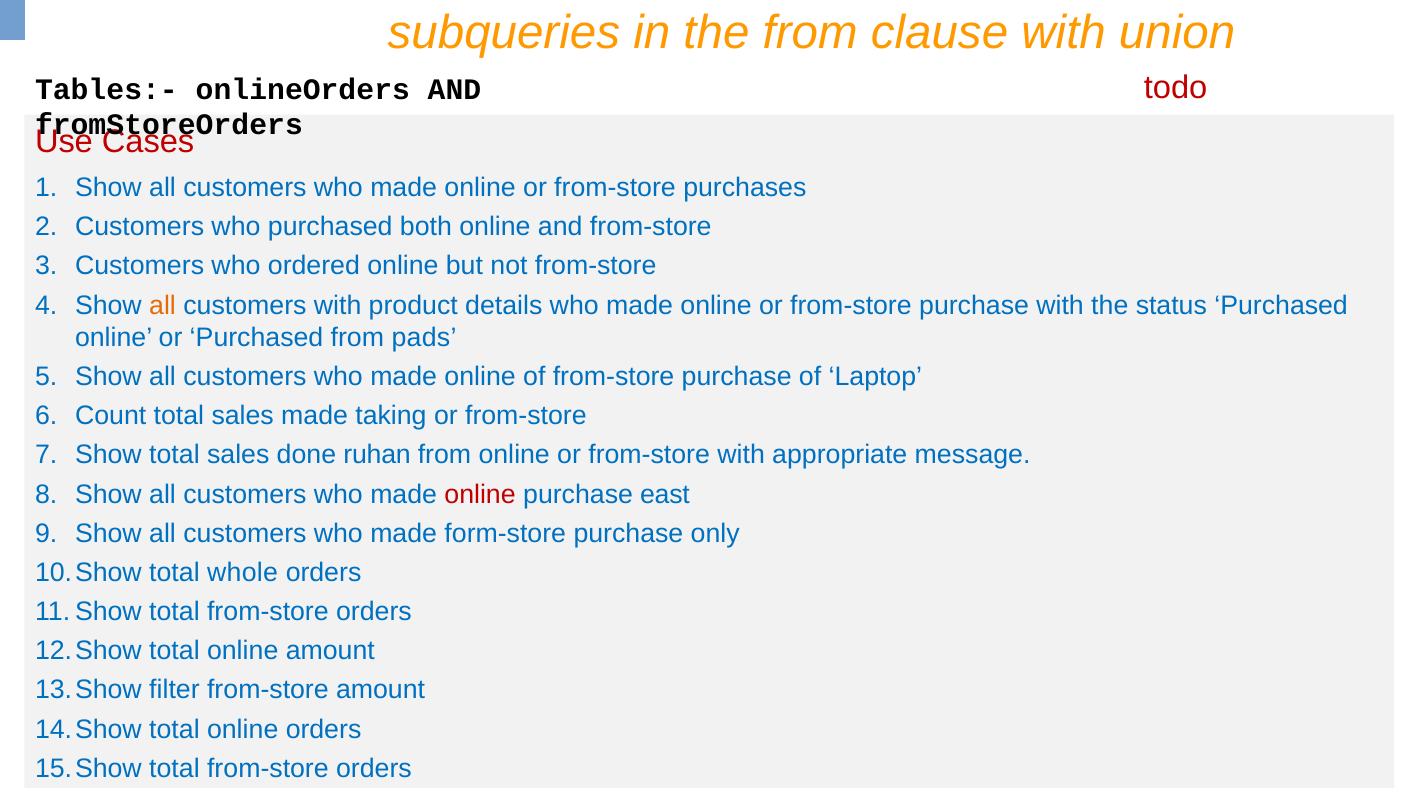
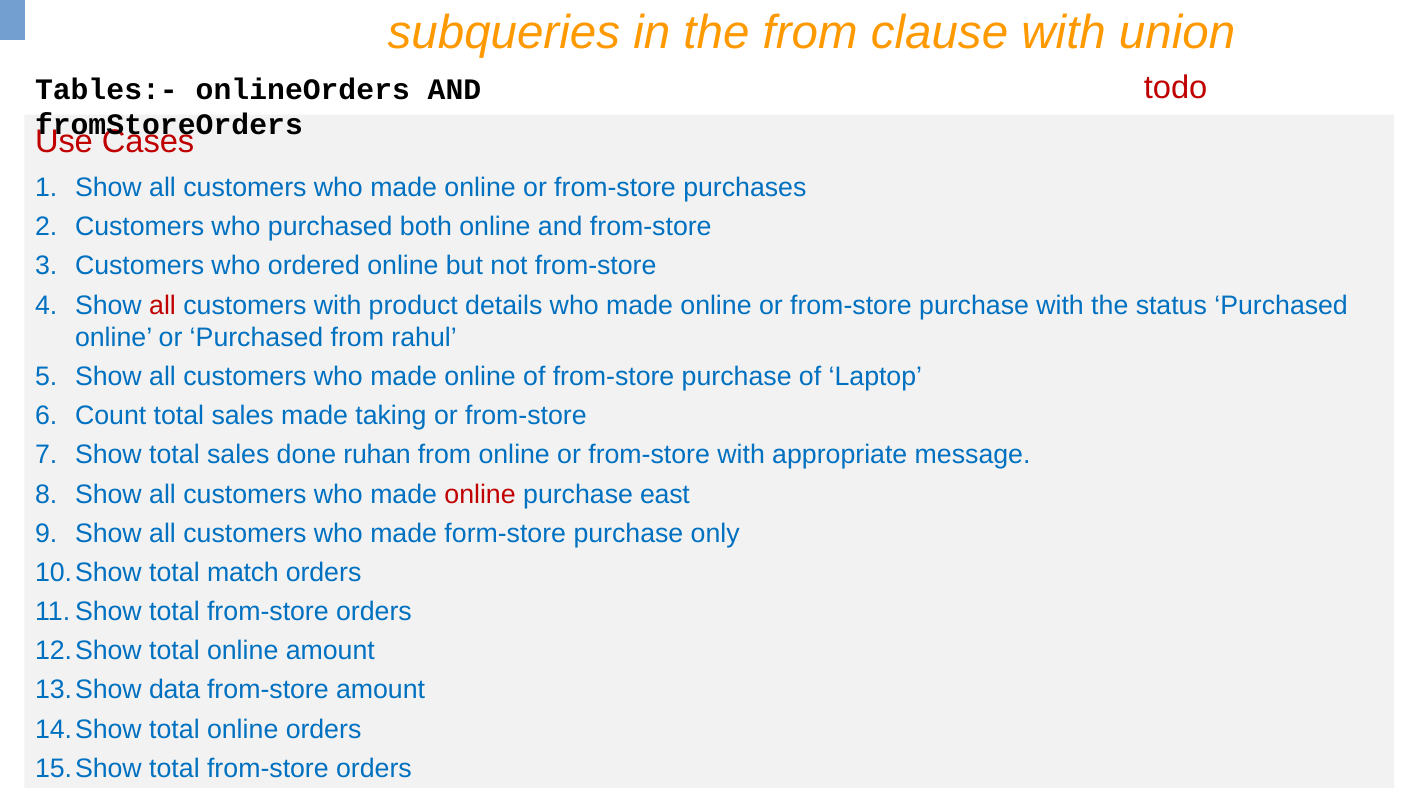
all at (163, 305) colour: orange -> red
pads: pads -> rahul
whole: whole -> match
filter: filter -> data
